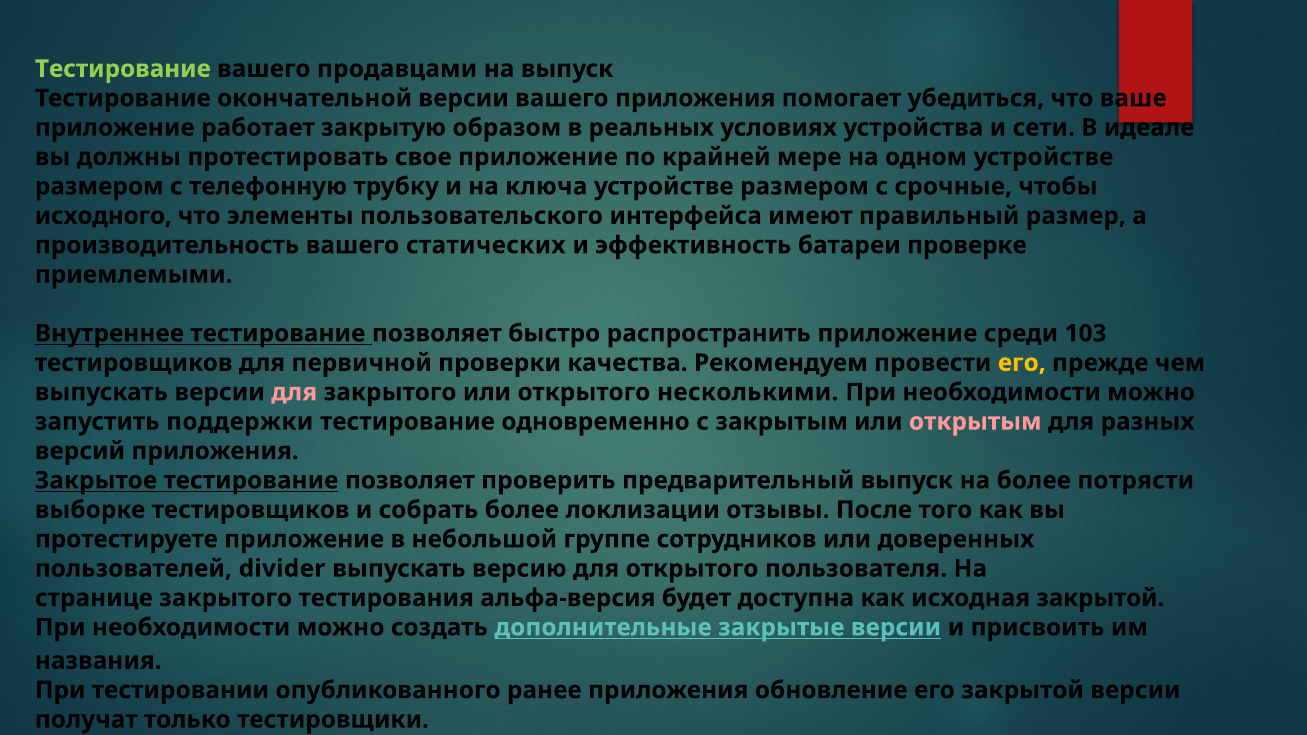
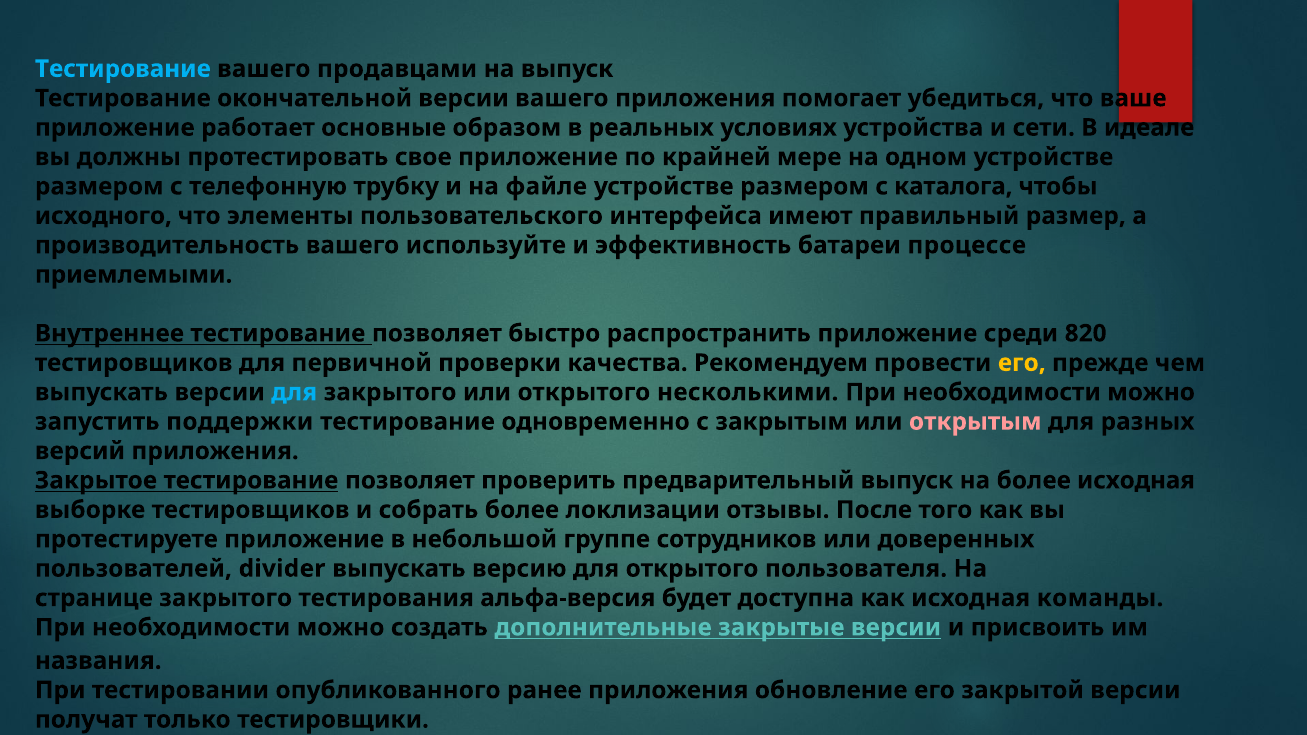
Тестирование at (123, 69) colour: light green -> light blue
закрытую: закрытую -> основные
ключа: ключа -> файле
срочные: срочные -> каталога
статических: статических -> используйте
проверке: проверке -> процессе
103: 103 -> 820
для at (294, 392) colour: pink -> light blue
более потрясти: потрясти -> исходная
исходная закрытой: закрытой -> команды
